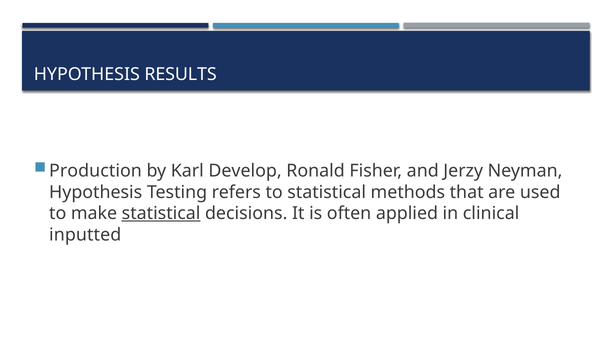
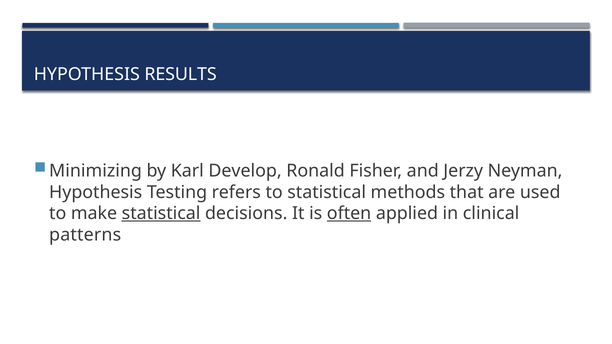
Production: Production -> Minimizing
often underline: none -> present
inputted: inputted -> patterns
